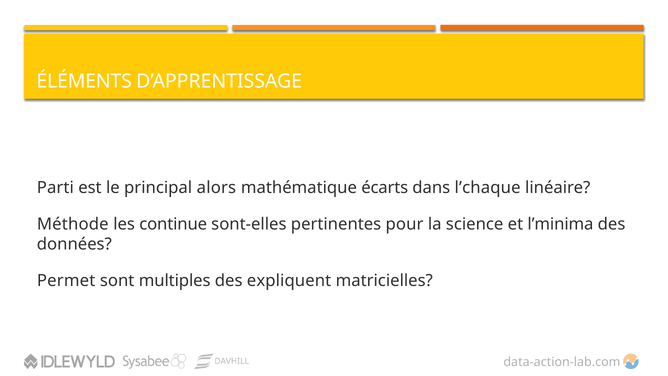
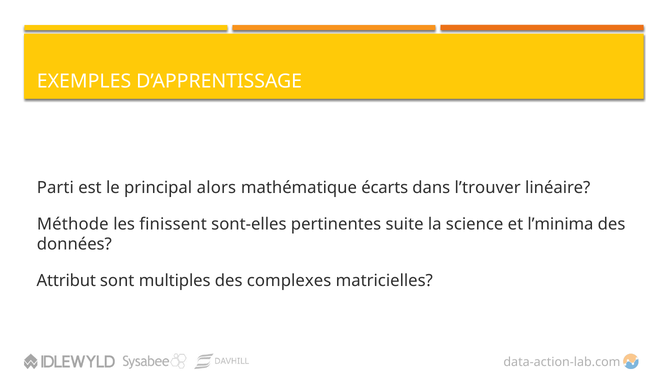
ÉLÉMENTS: ÉLÉMENTS -> EXEMPLES
l’chaque: l’chaque -> l’trouver
continue: continue -> finissent
pour: pour -> suite
Permet: Permet -> Attribut
expliquent: expliquent -> complexes
